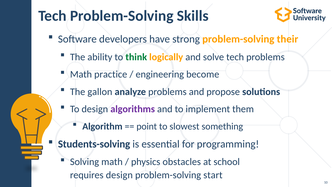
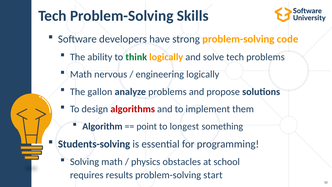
their: their -> code
practice: practice -> nervous
engineering become: become -> logically
algorithms colour: purple -> red
slowest: slowest -> longest
requires design: design -> results
